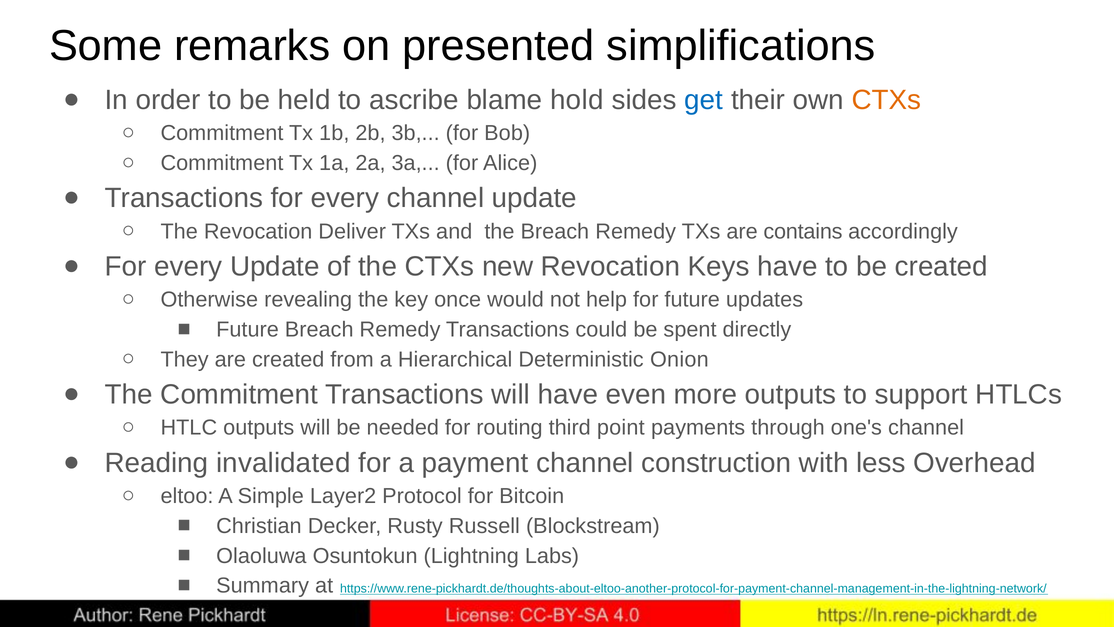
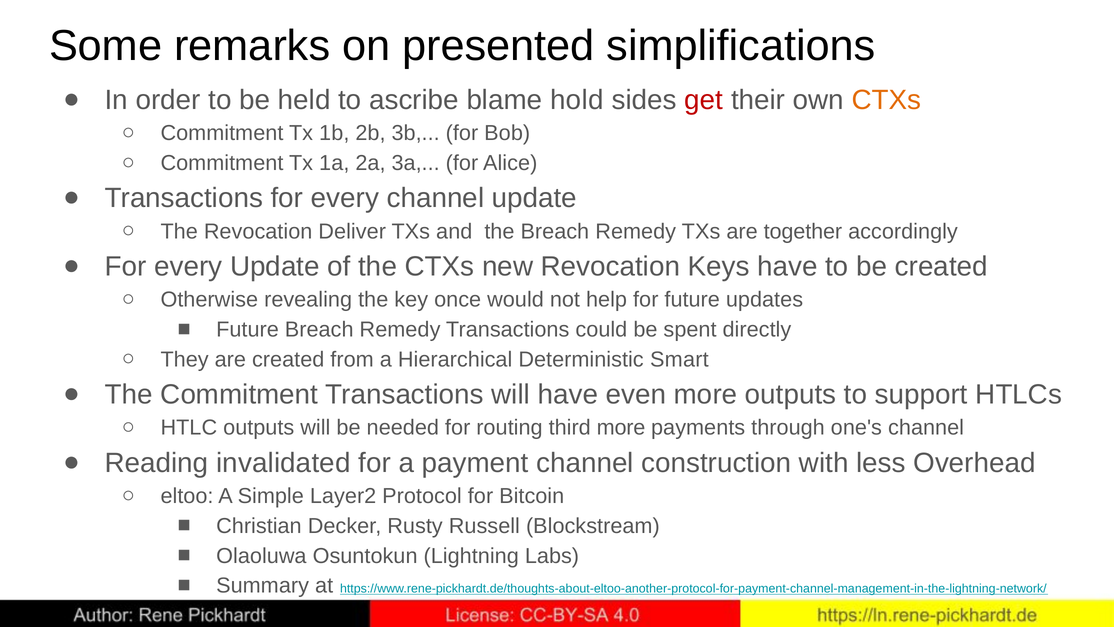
get colour: blue -> red
contains: contains -> together
Onion: Onion -> Smart
third point: point -> more
